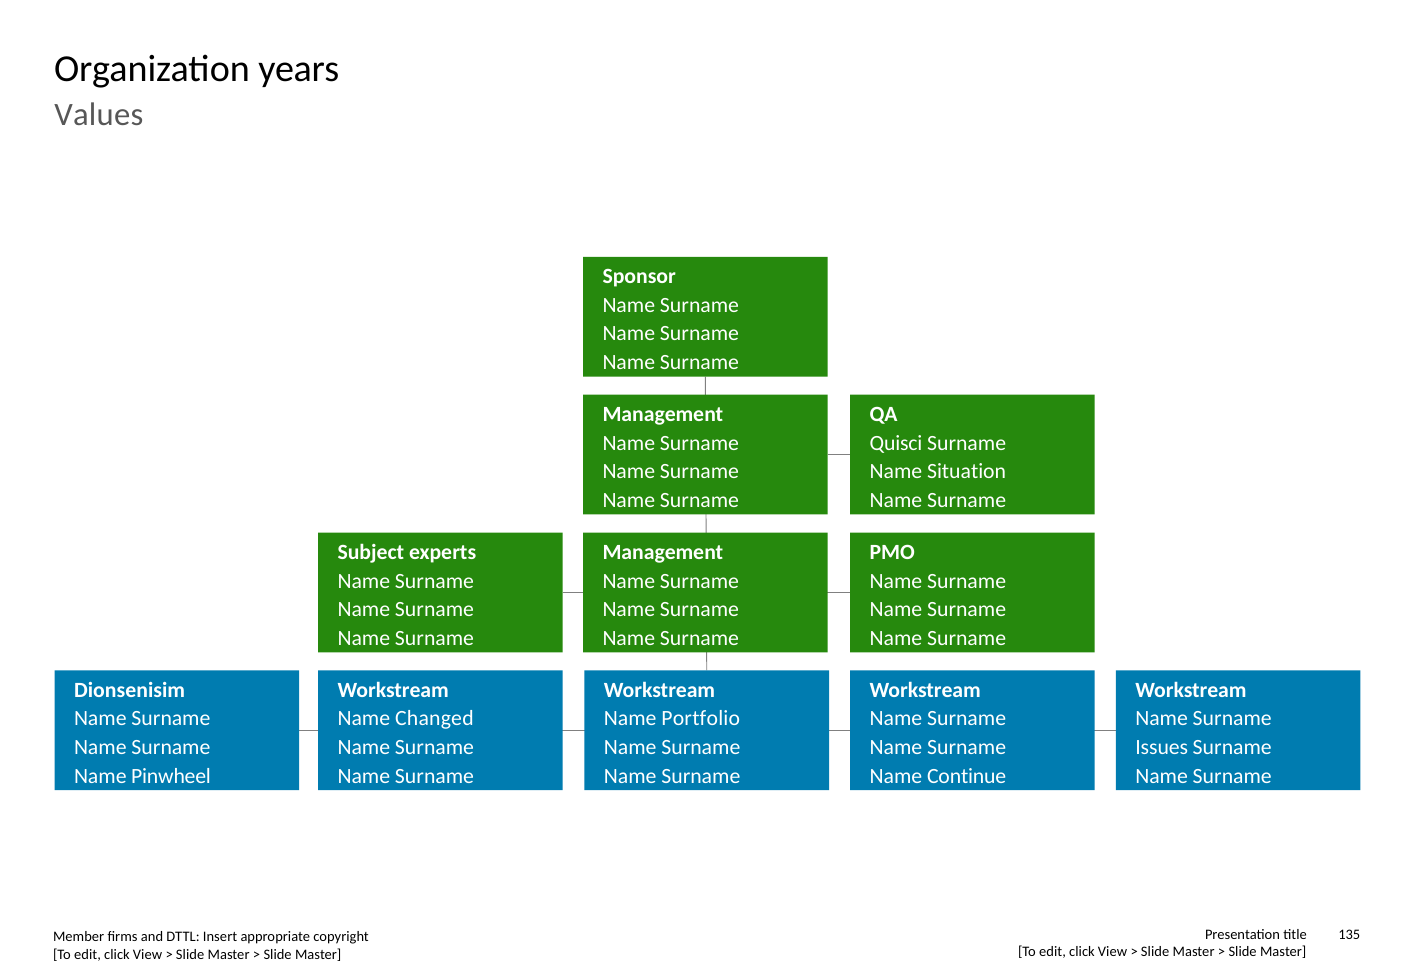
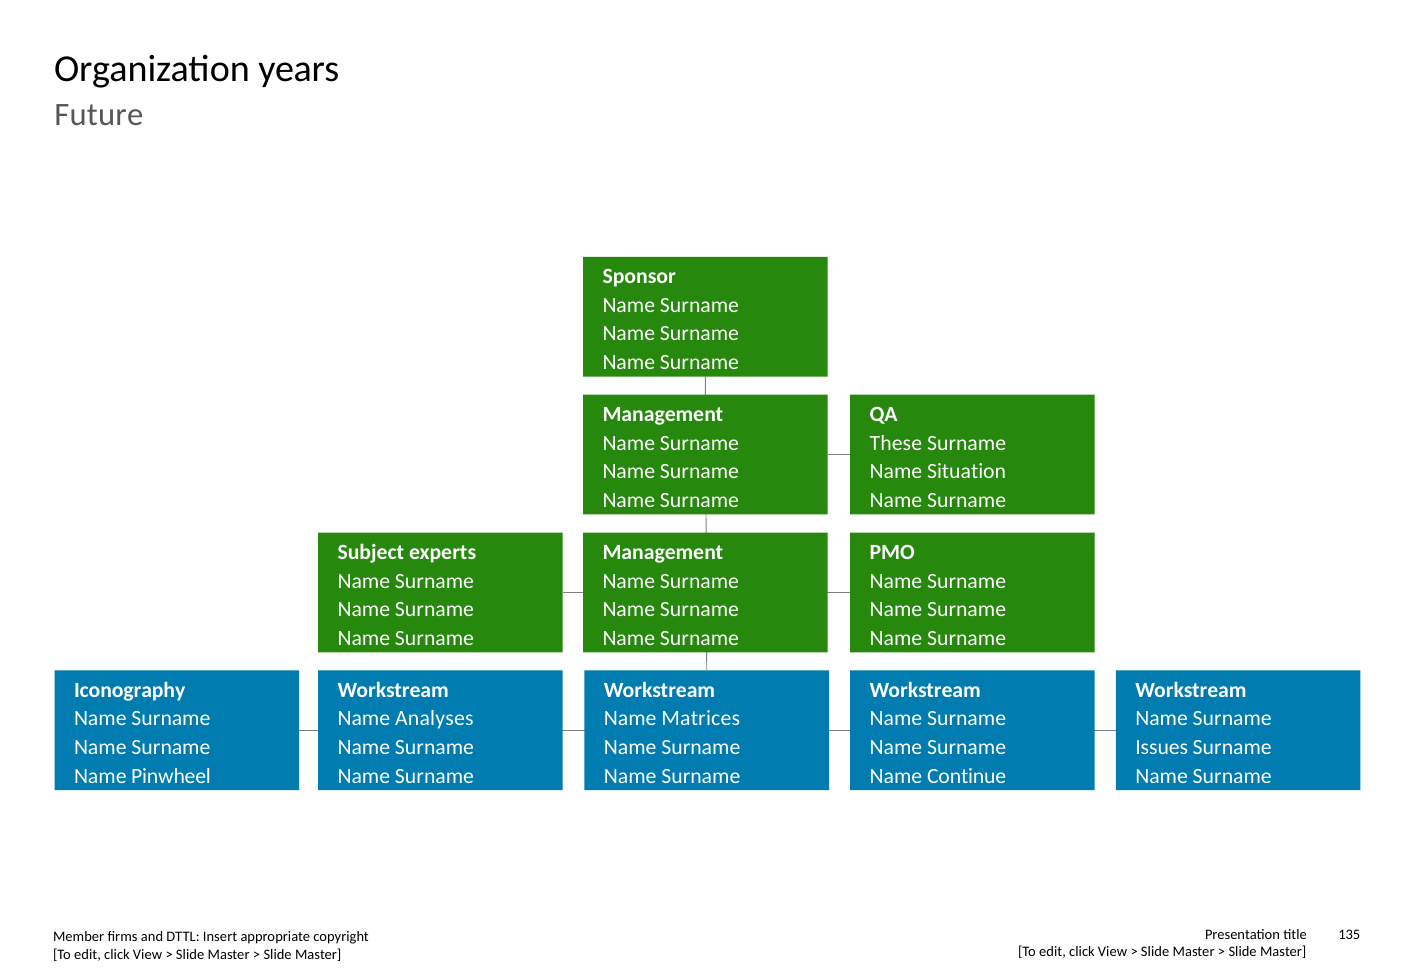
Values: Values -> Future
Quisci: Quisci -> These
Dionsenisim: Dionsenisim -> Iconography
Changed: Changed -> Analyses
Portfolio: Portfolio -> Matrices
